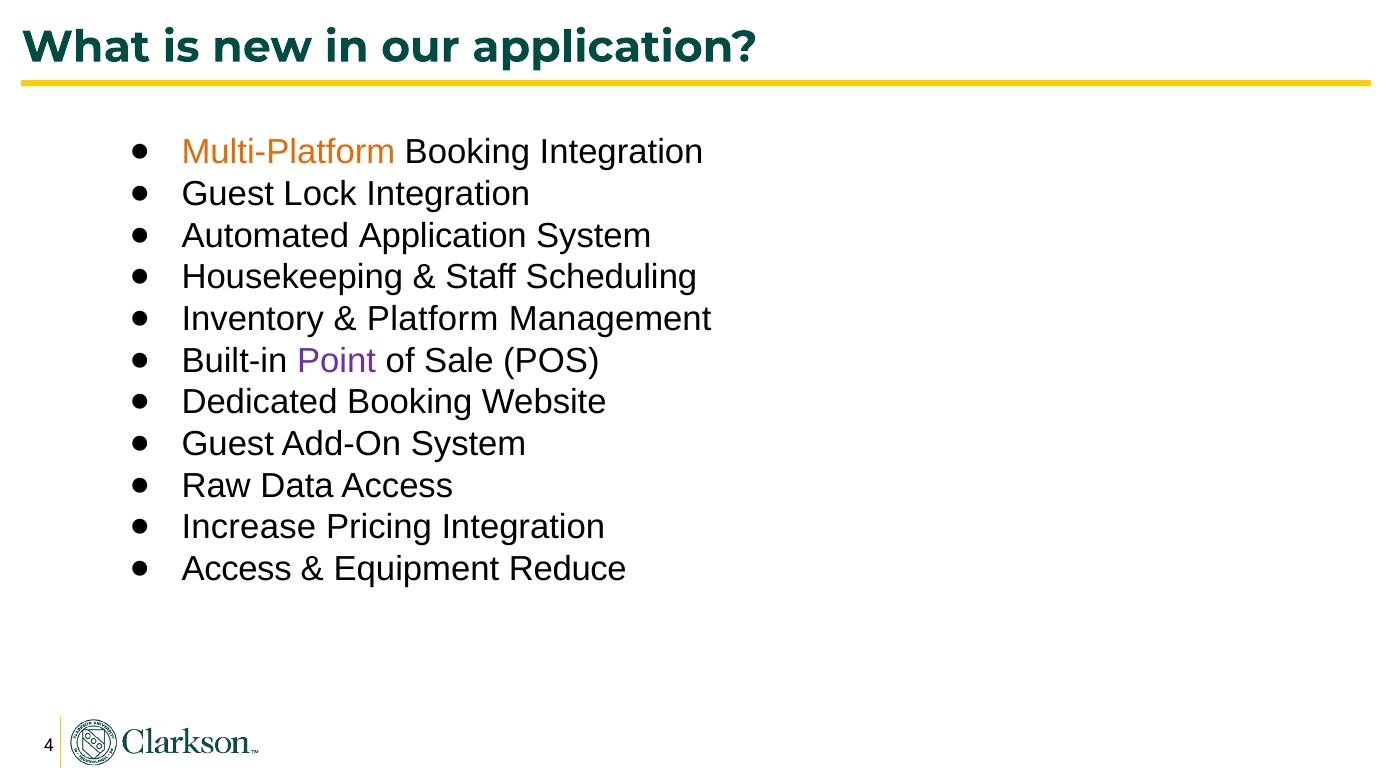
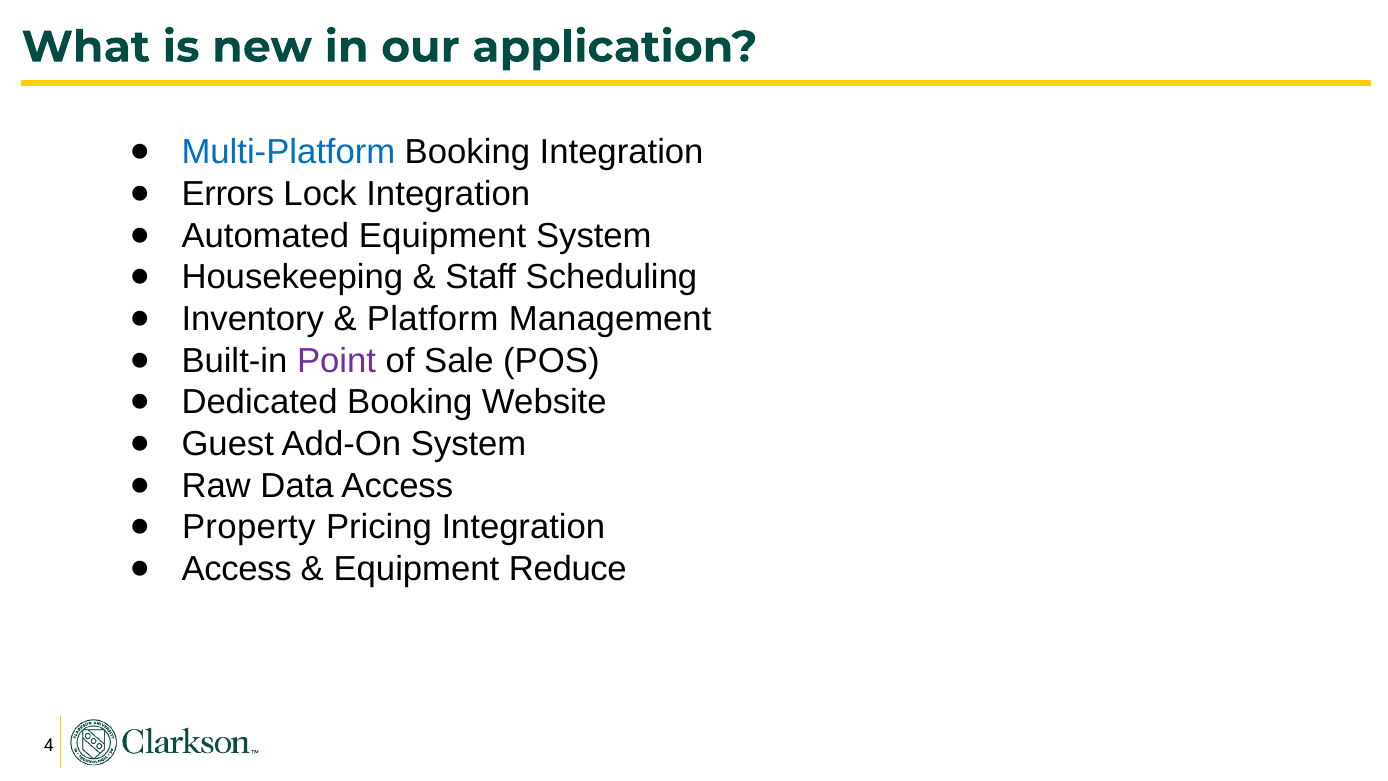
Multi-Platform colour: orange -> blue
Guest at (228, 194): Guest -> Errors
Automated Application: Application -> Equipment
Increase: Increase -> Property
